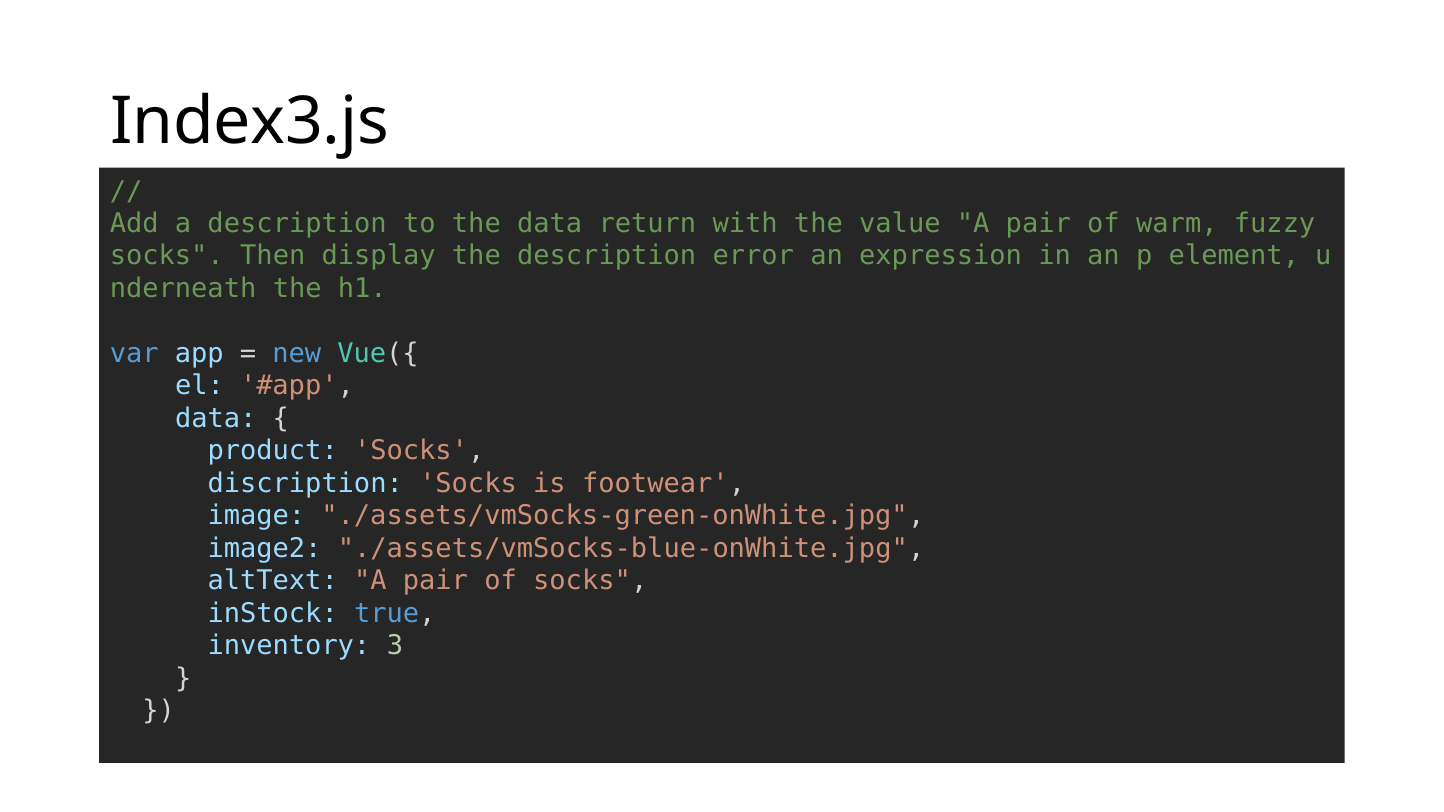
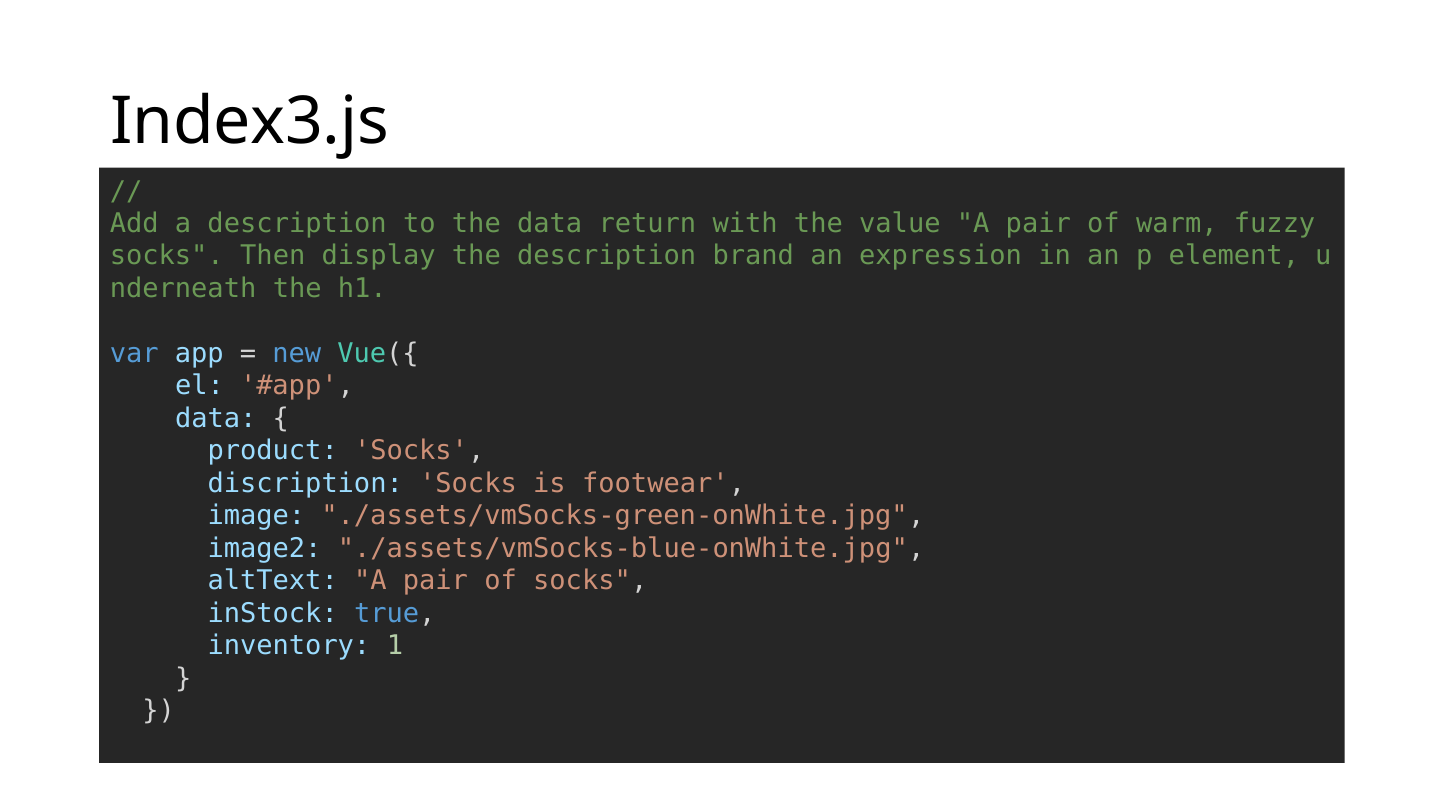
error: error -> brand
3: 3 -> 1
